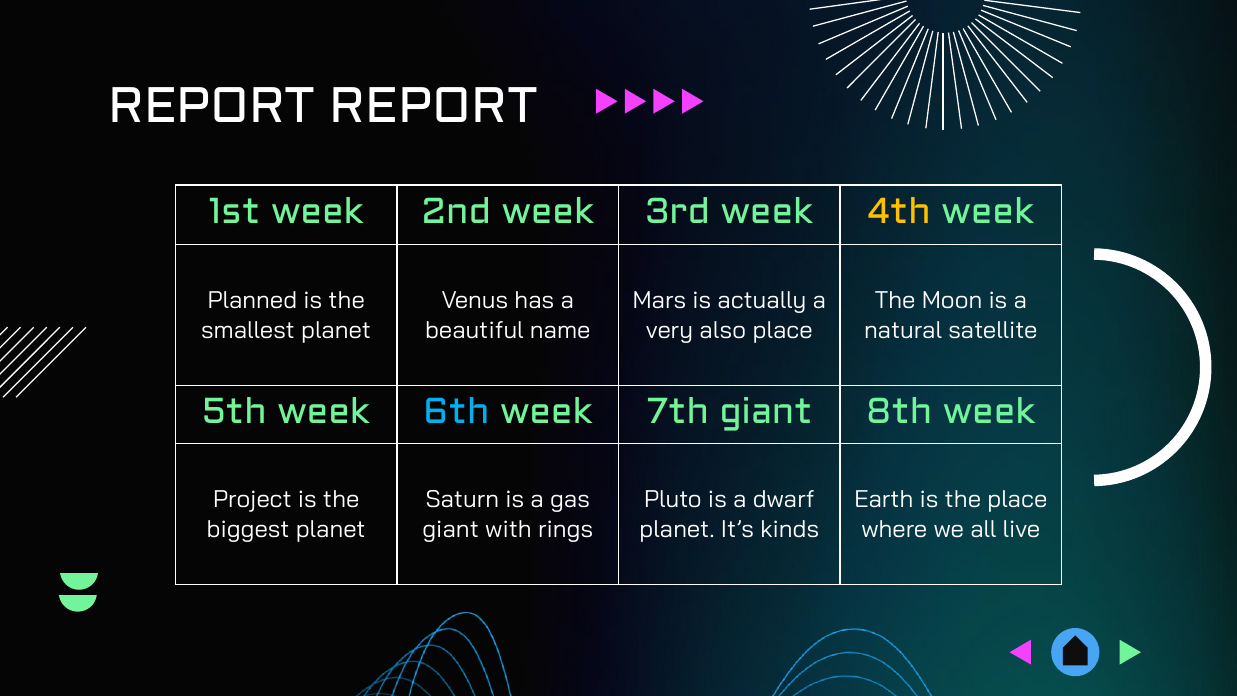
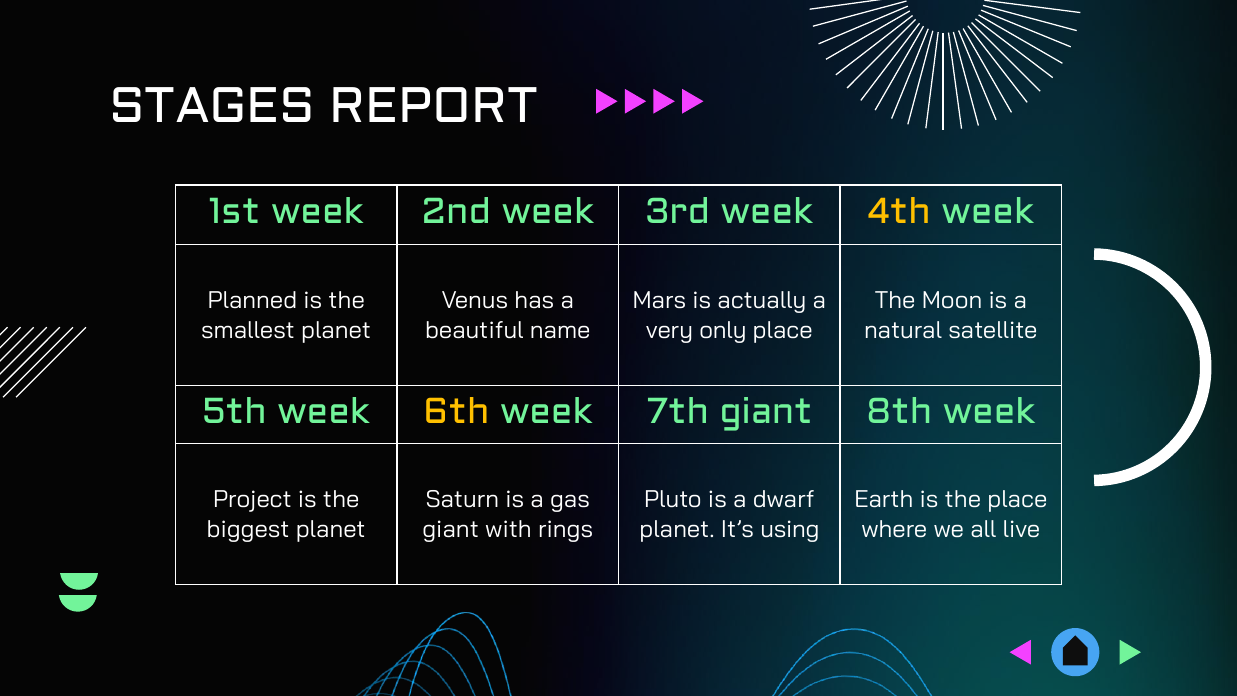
REPORT at (212, 106): REPORT -> STAGES
also: also -> only
6th colour: light blue -> yellow
kinds: kinds -> using
